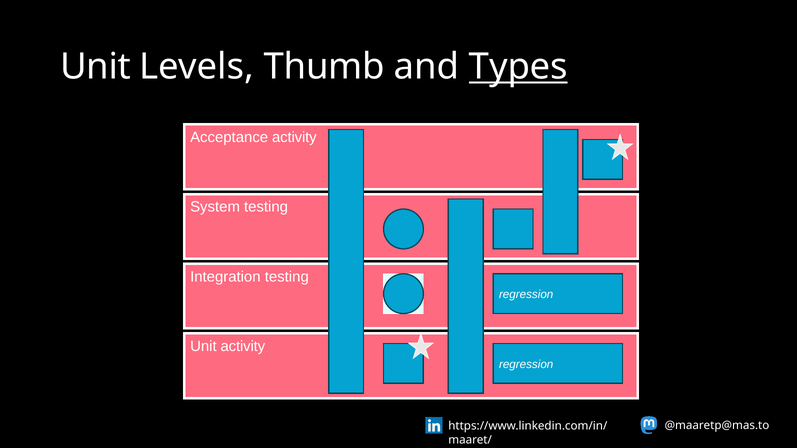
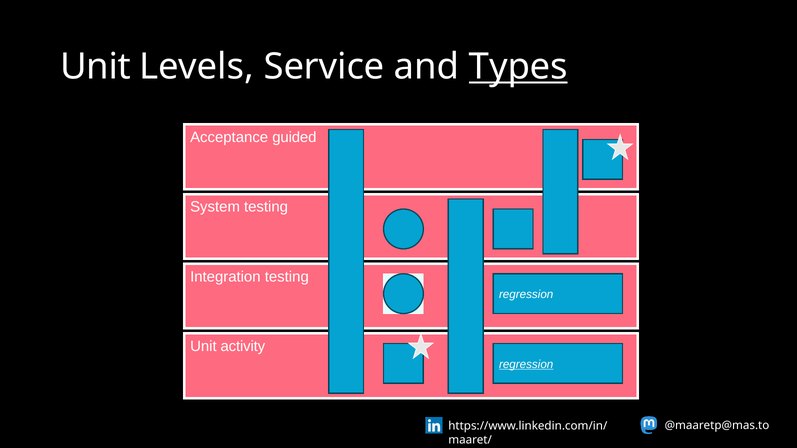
Thumb: Thumb -> Service
Acceptance activity: activity -> guided
regression at (526, 364) underline: none -> present
